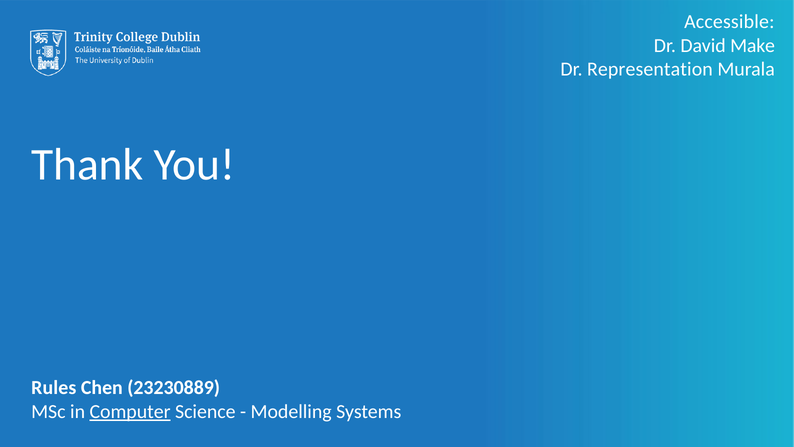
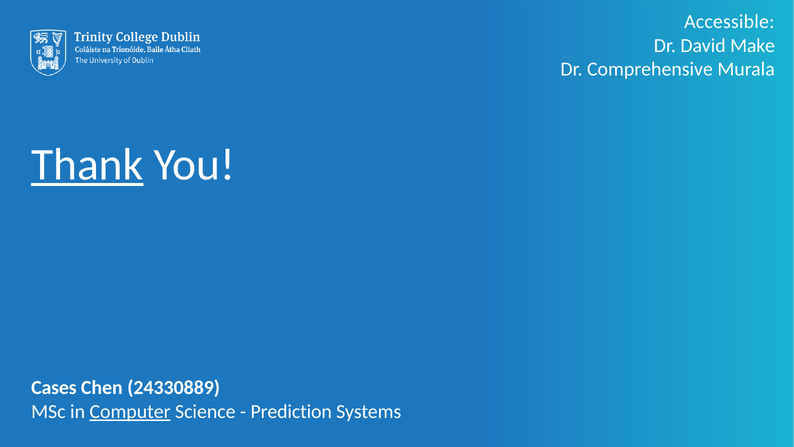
Representation: Representation -> Comprehensive
Thank underline: none -> present
Rules: Rules -> Cases
23230889: 23230889 -> 24330889
Modelling: Modelling -> Prediction
